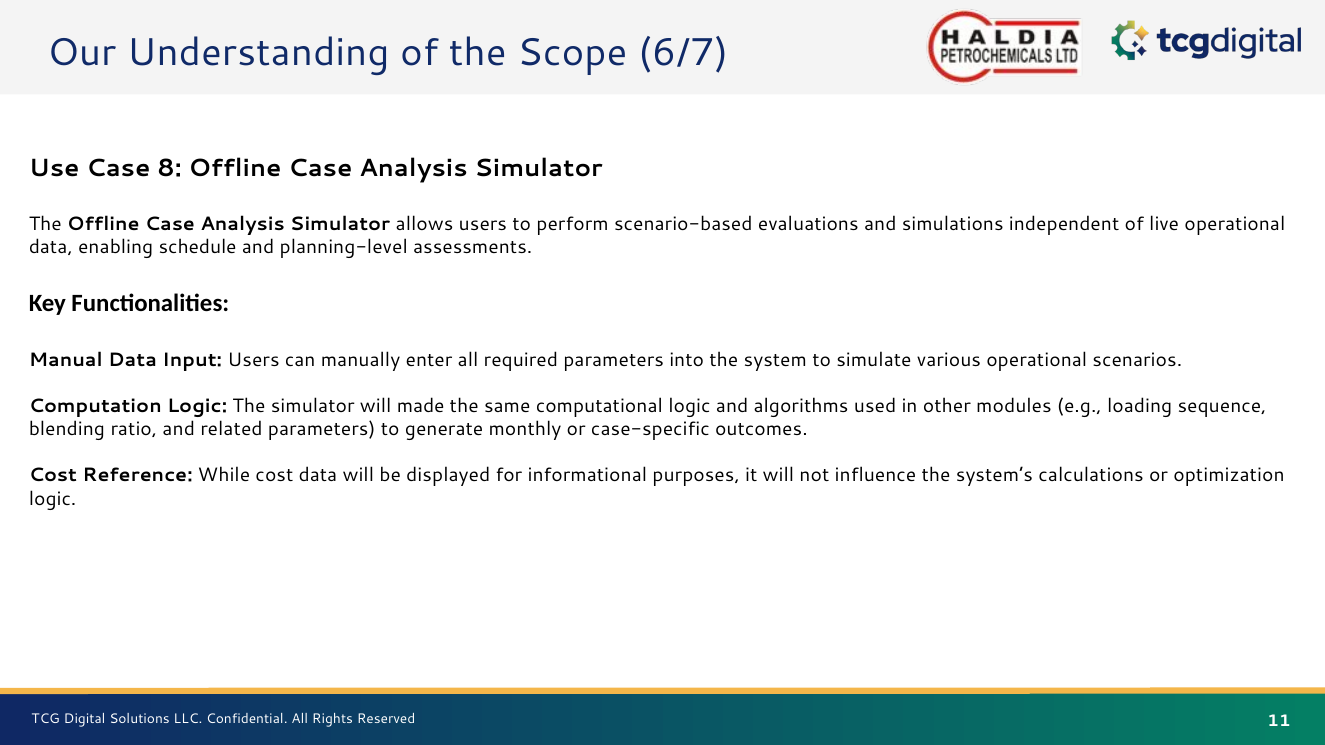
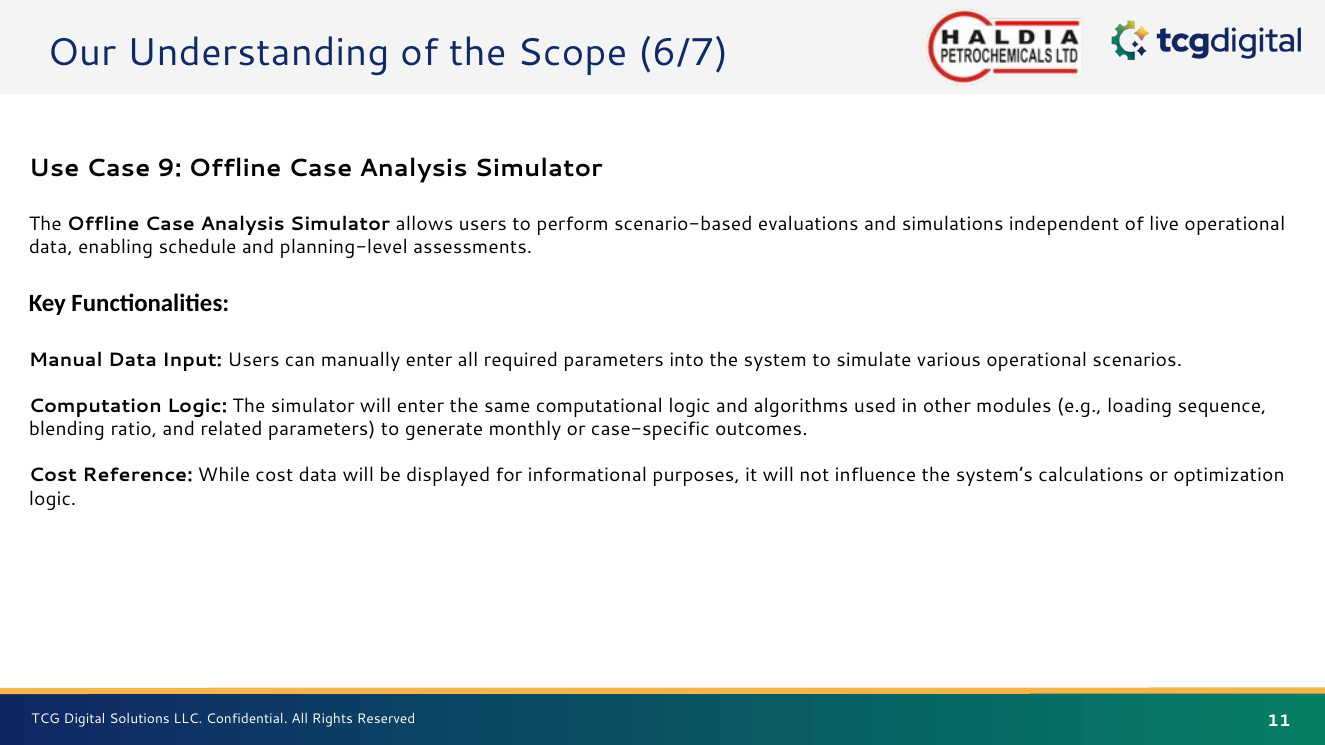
8: 8 -> 9
will made: made -> enter
